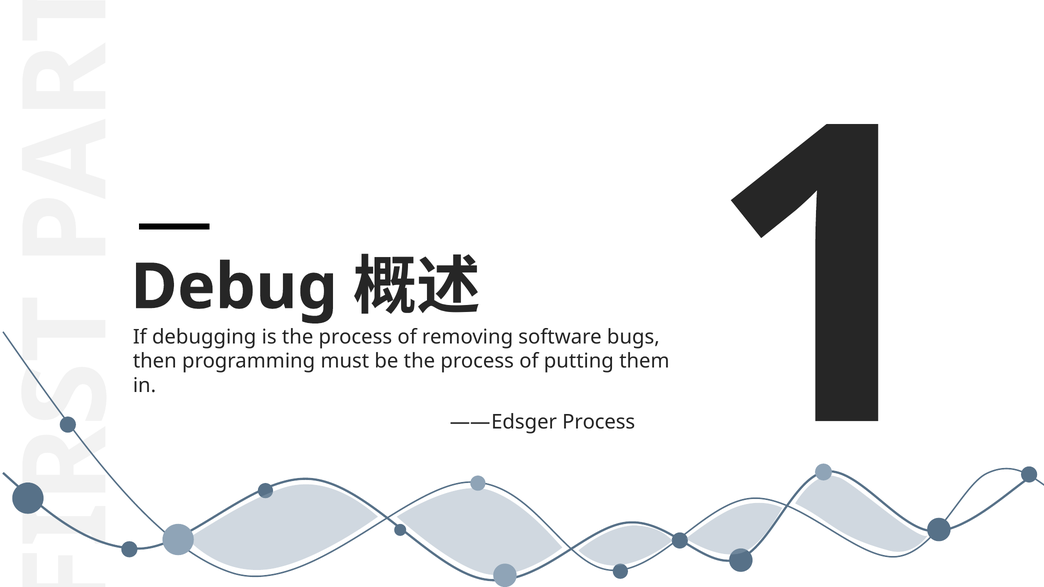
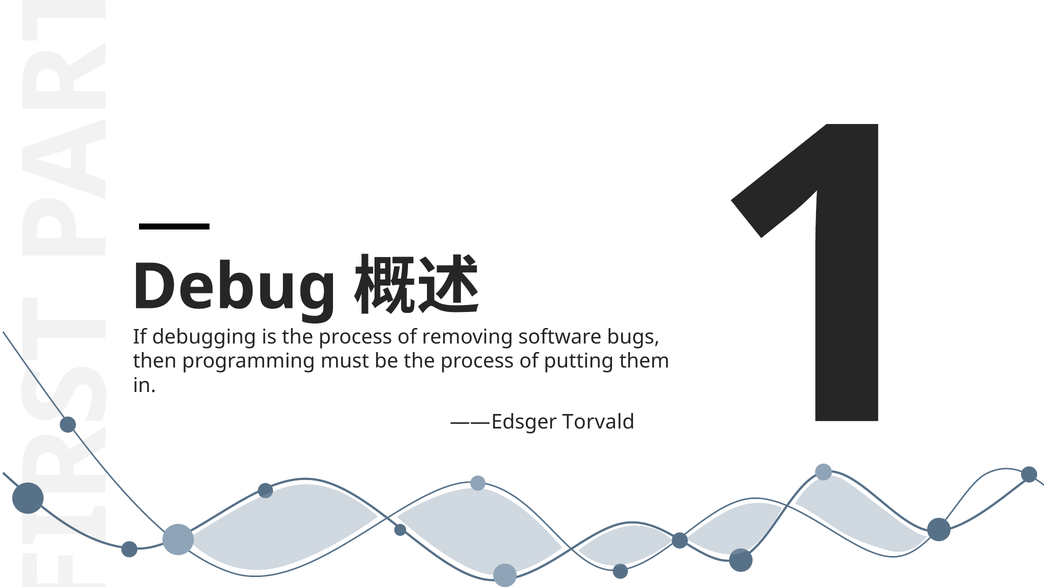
——Edsger Process: Process -> Torvald
